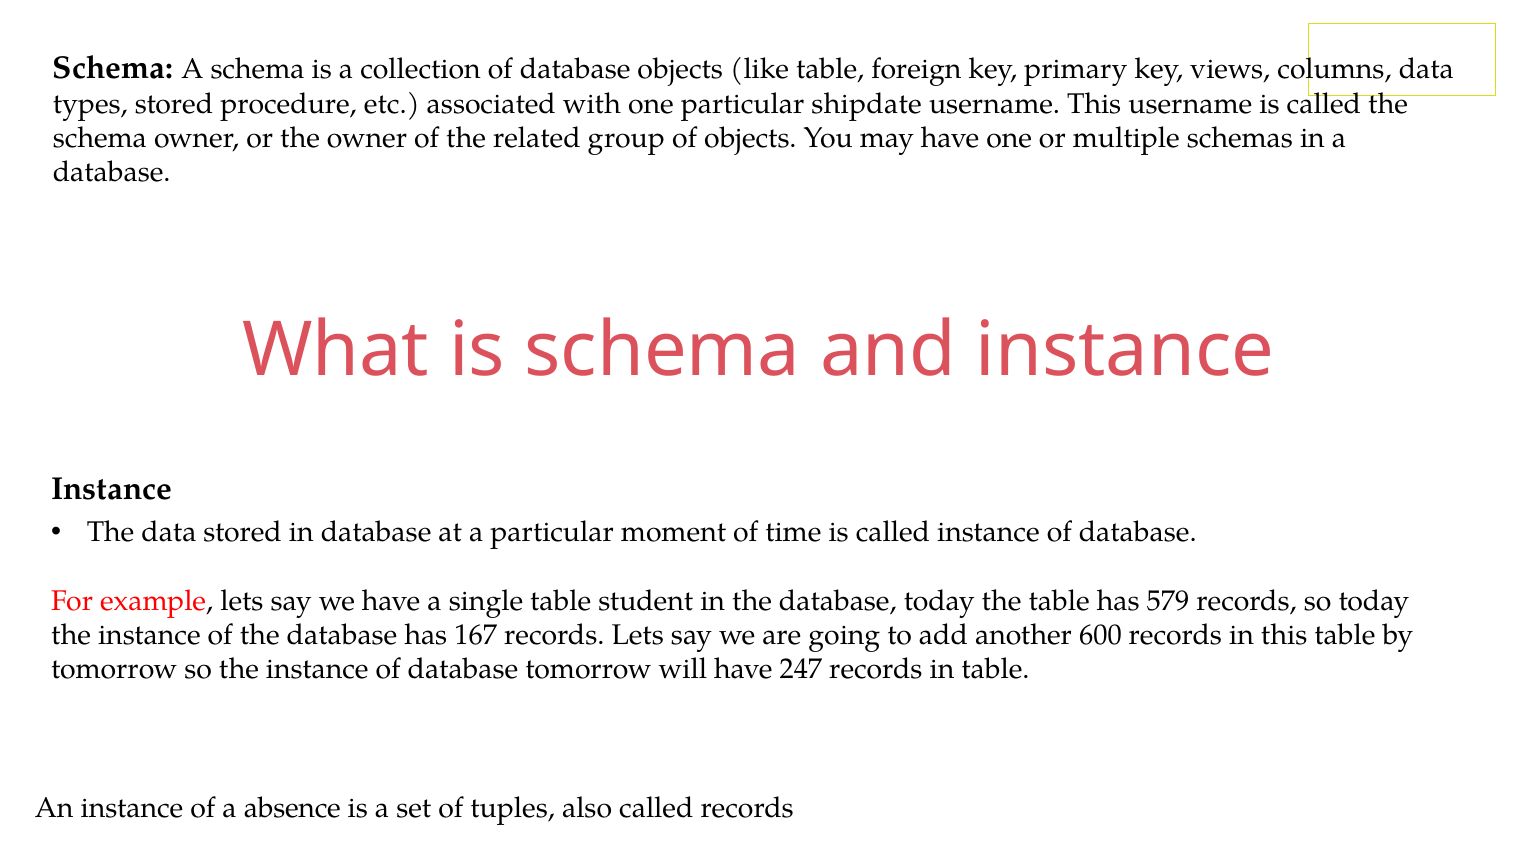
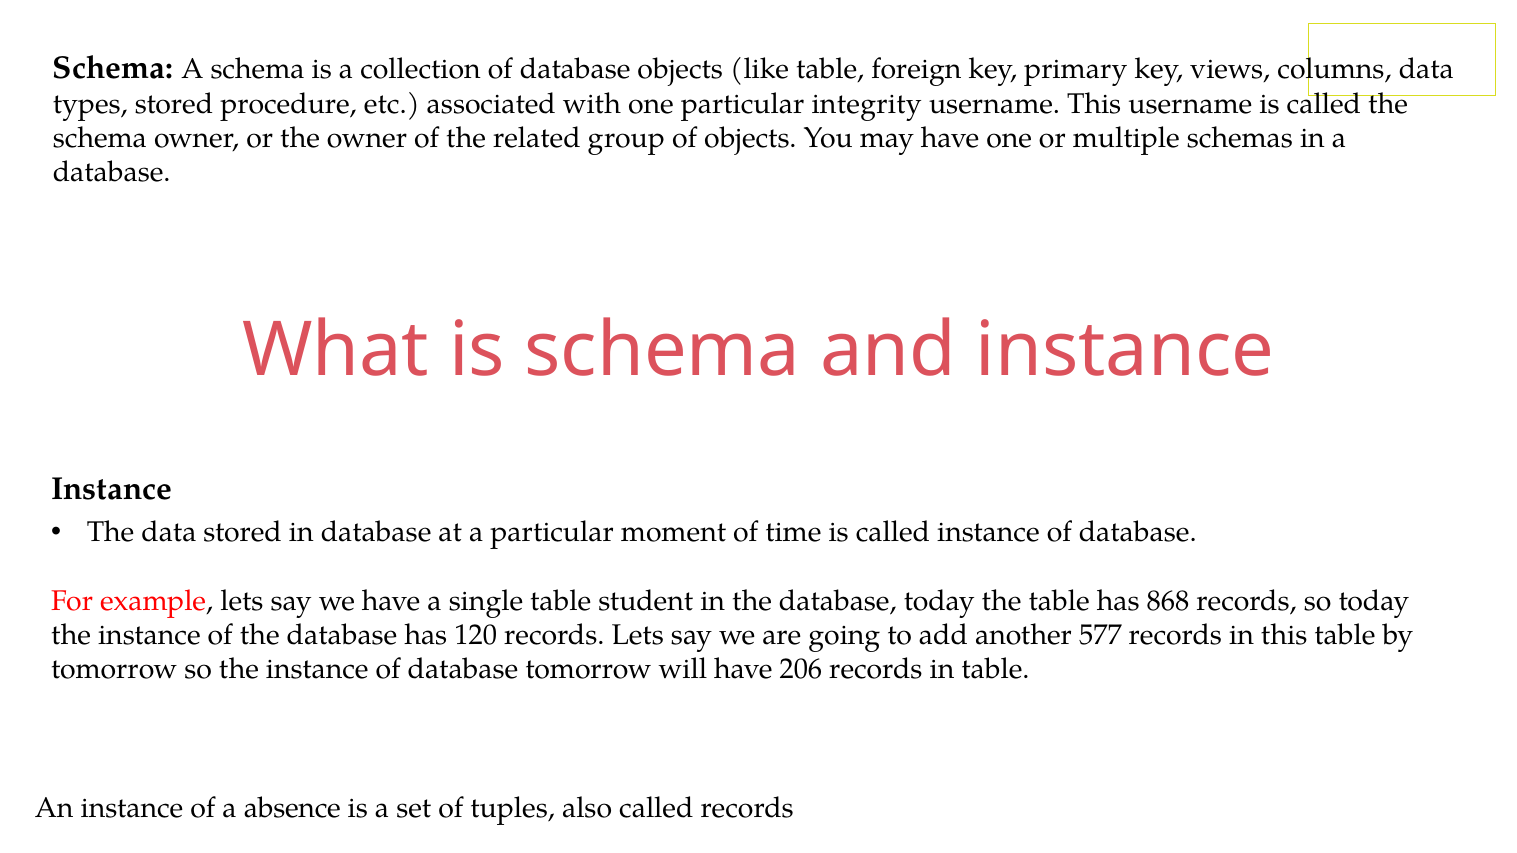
shipdate: shipdate -> integrity
579: 579 -> 868
167: 167 -> 120
600: 600 -> 577
247: 247 -> 206
